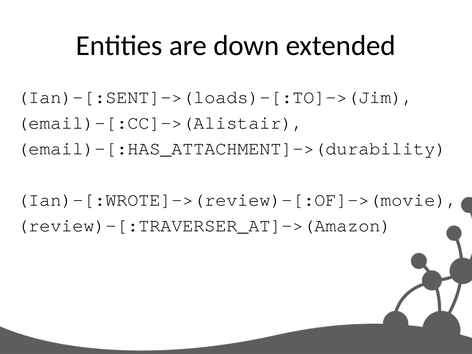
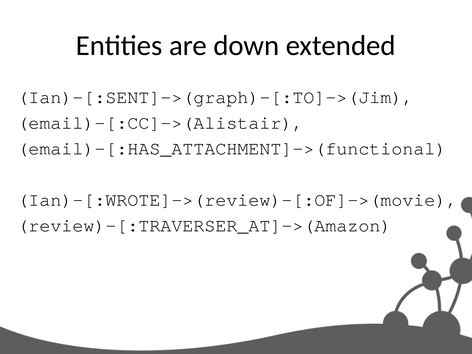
Ian)-[:SENT]->(loads)-[:TO]->(Jim: Ian)-[:SENT]->(loads)-[:TO]->(Jim -> Ian)-[:SENT]->(graph)-[:TO]->(Jim
email)-[:HAS_ATTACHMENT]->(durability: email)-[:HAS_ATTACHMENT]->(durability -> email)-[:HAS_ATTACHMENT]->(functional
